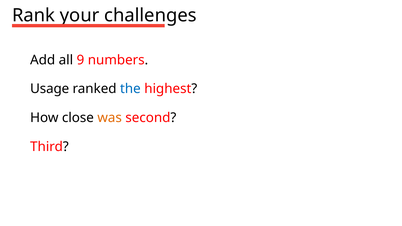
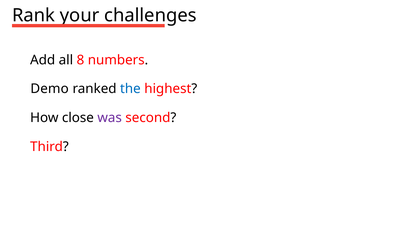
9: 9 -> 8
Usage: Usage -> Demo
was colour: orange -> purple
